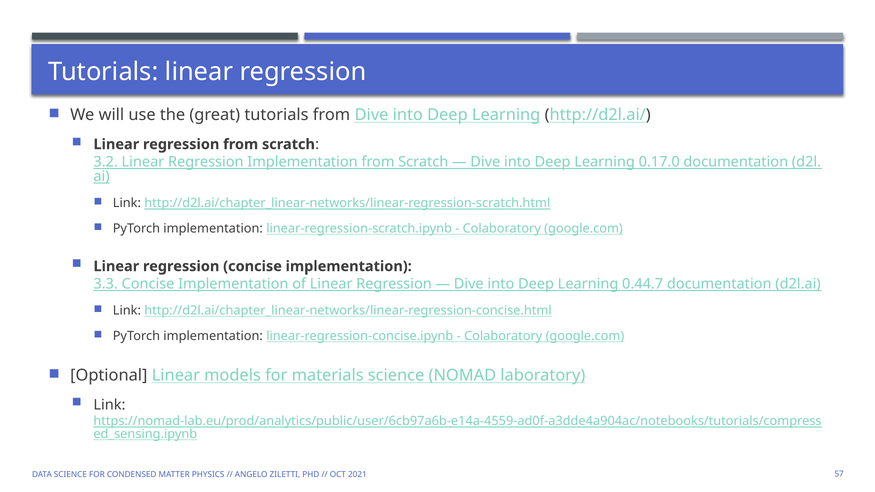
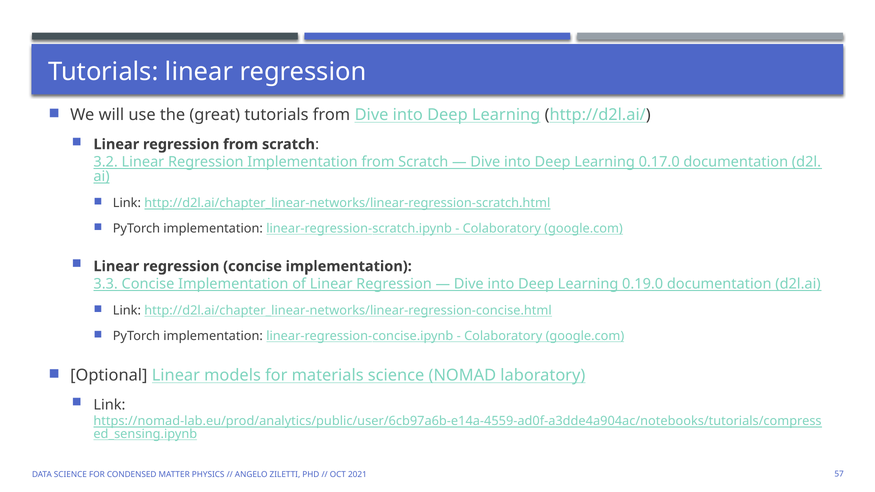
0.44.7: 0.44.7 -> 0.19.0
